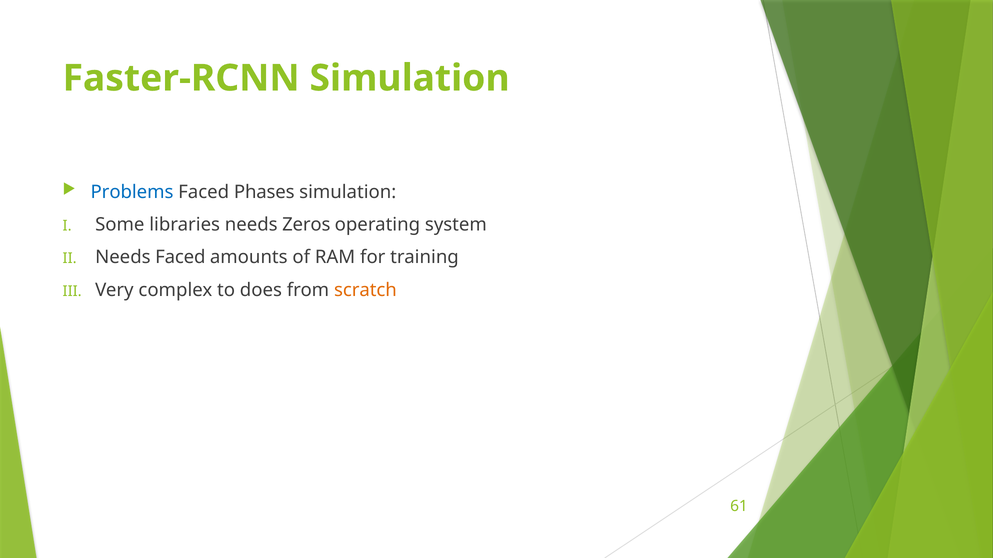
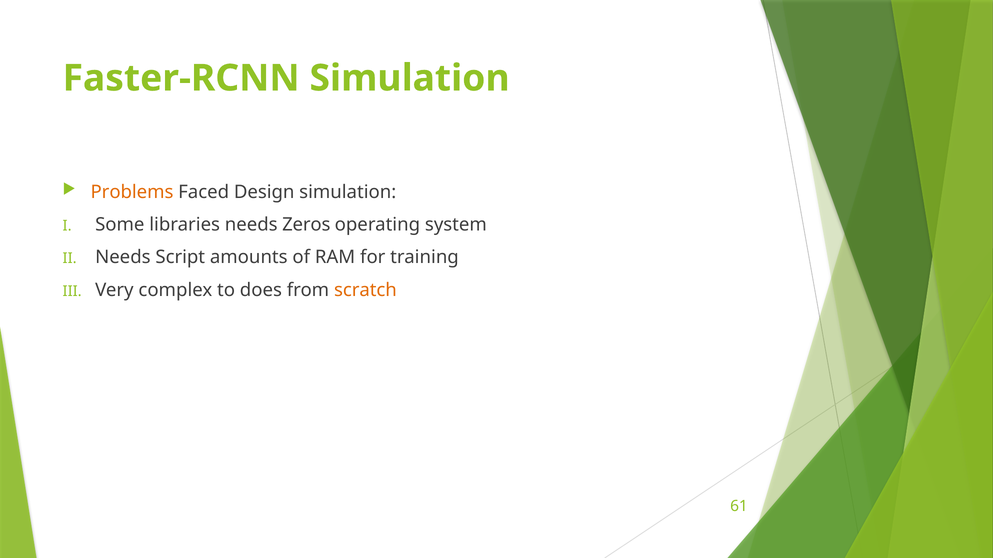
Problems colour: blue -> orange
Phases: Phases -> Design
Needs Faced: Faced -> Script
